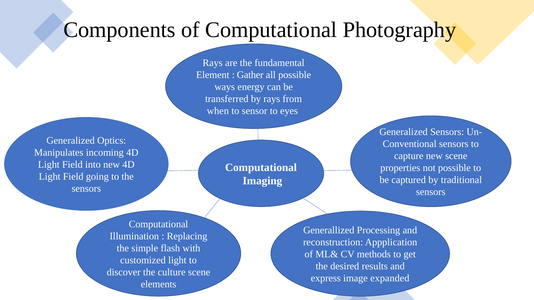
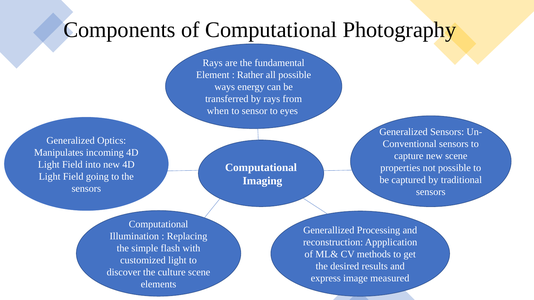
Gather: Gather -> Rather
expanded: expanded -> measured
